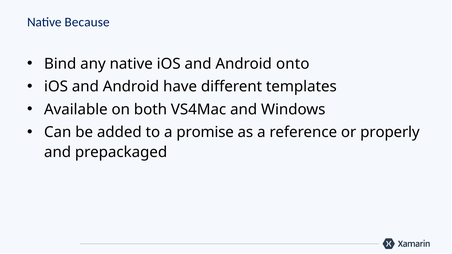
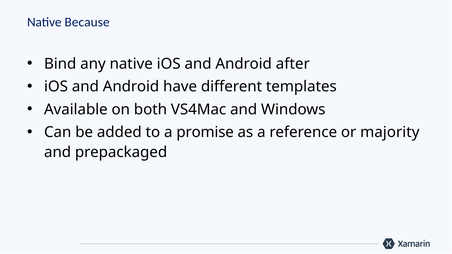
onto: onto -> after
properly: properly -> majority
